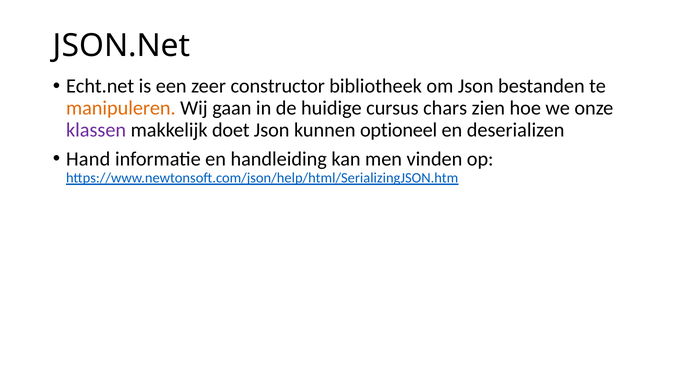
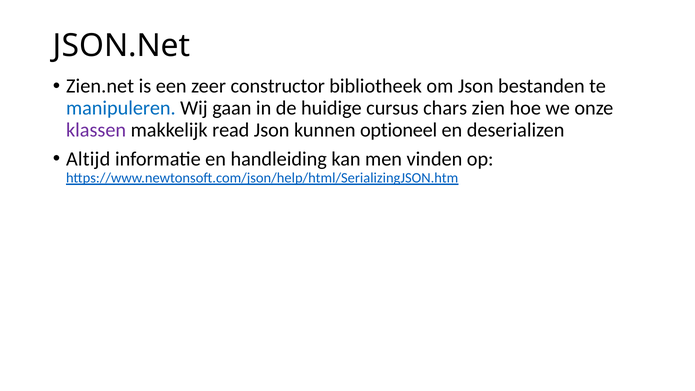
Echt.net: Echt.net -> Zien.net
manipuleren colour: orange -> blue
doet: doet -> read
Hand: Hand -> Altijd
